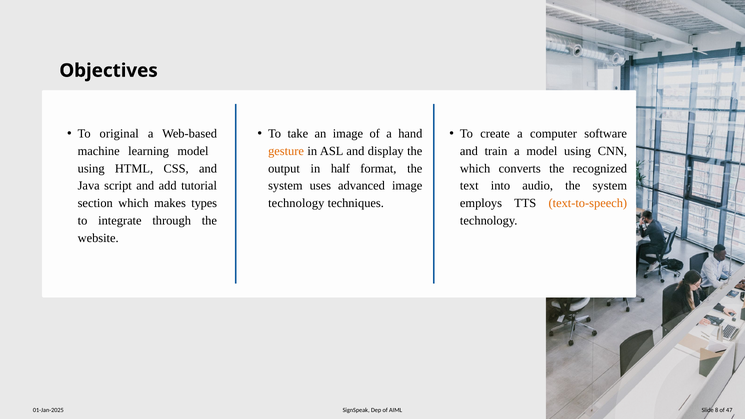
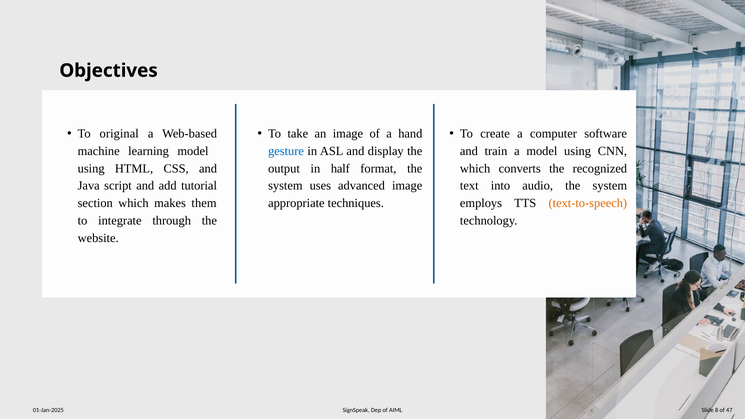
gesture colour: orange -> blue
types: types -> them
technology at (296, 203): technology -> appropriate
